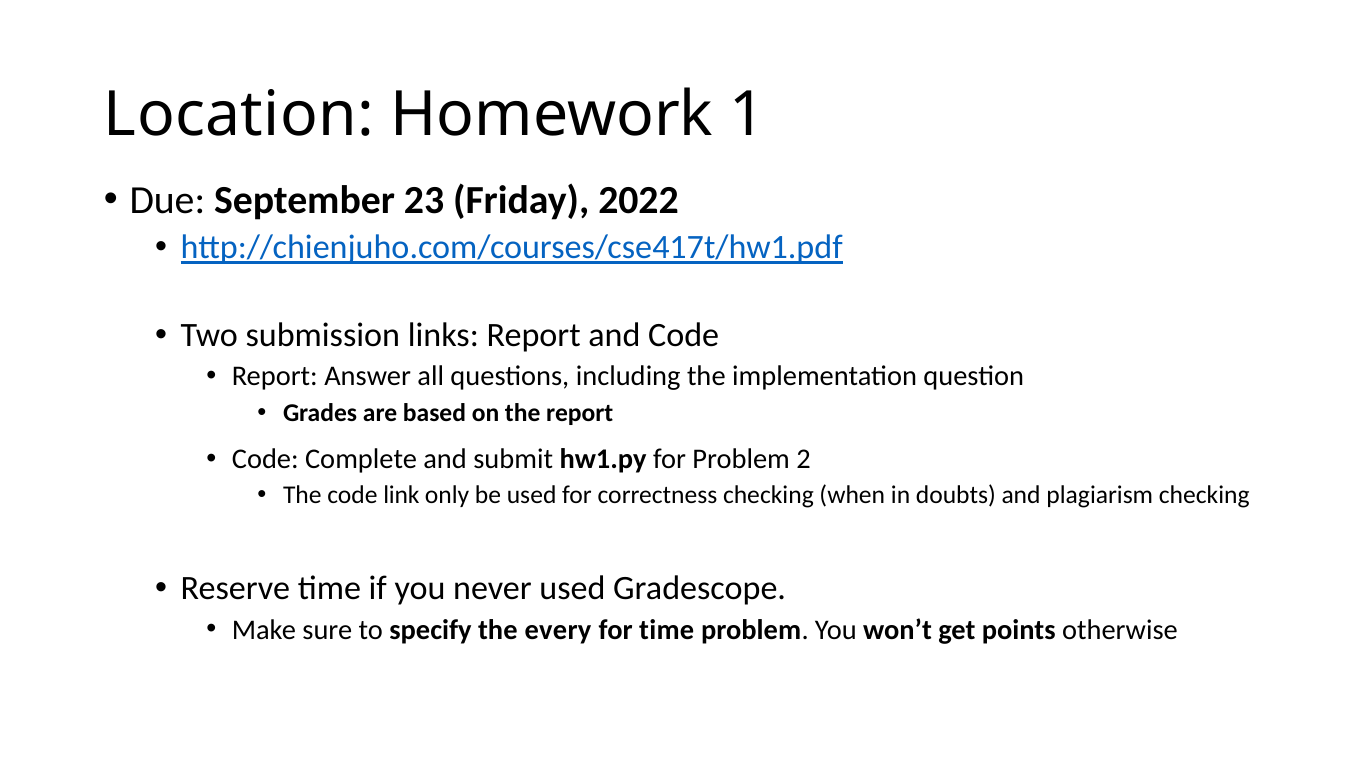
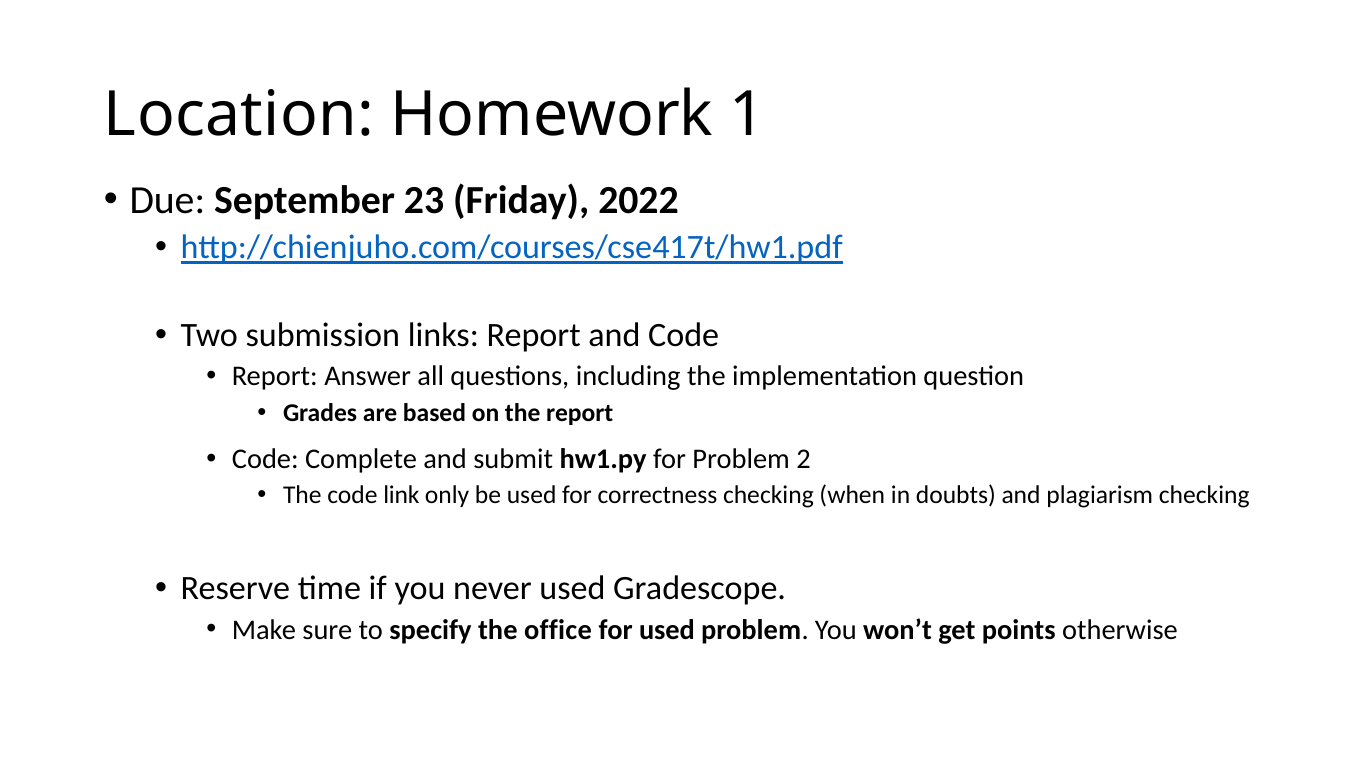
every: every -> office
for time: time -> used
